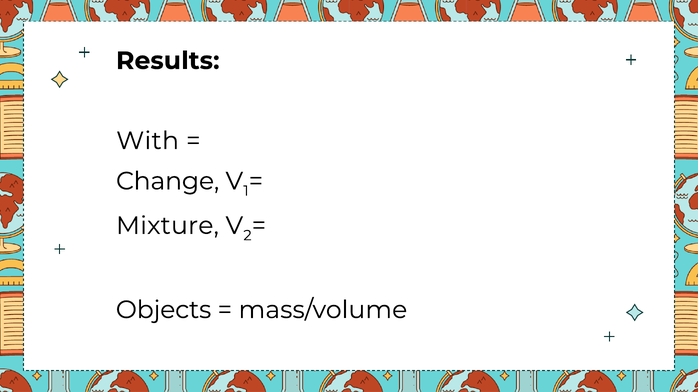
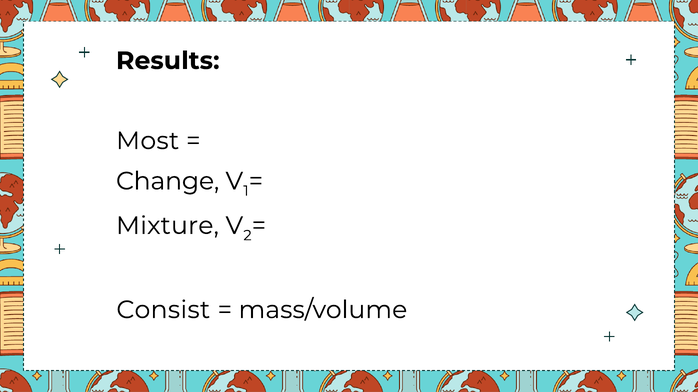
With: With -> Most
Objects: Objects -> Consist
